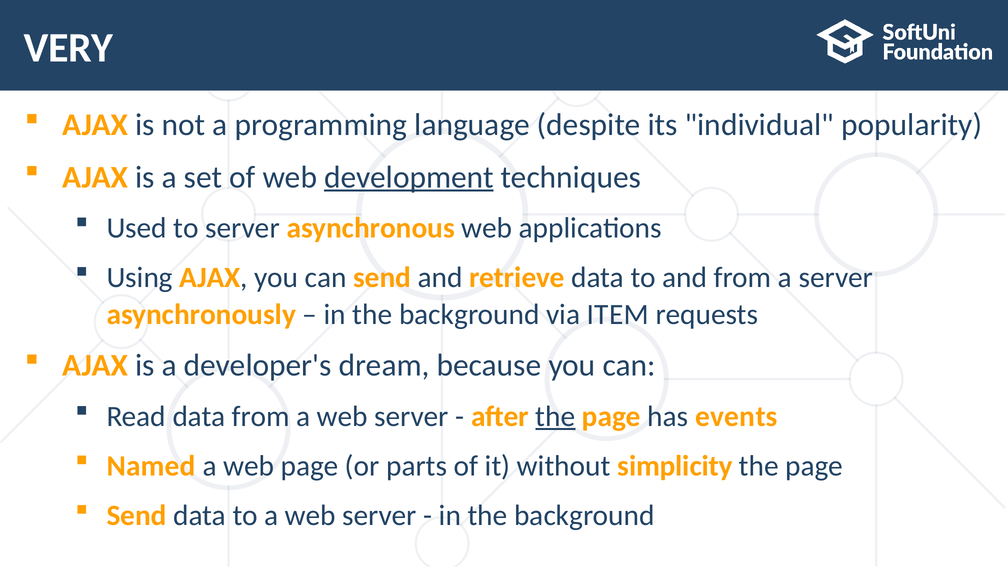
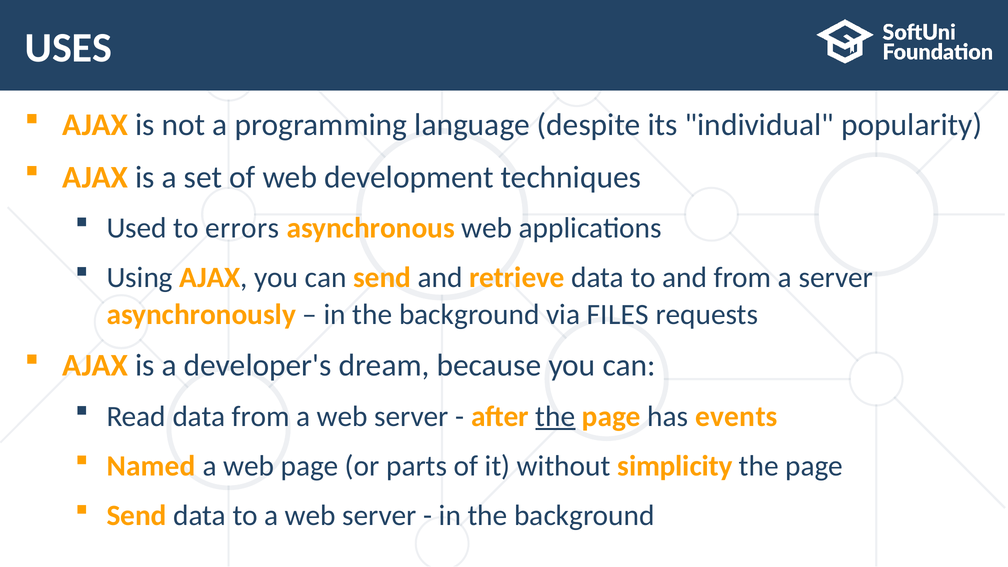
VERY: VERY -> USES
development underline: present -> none
to server: server -> errors
ITEM: ITEM -> FILES
